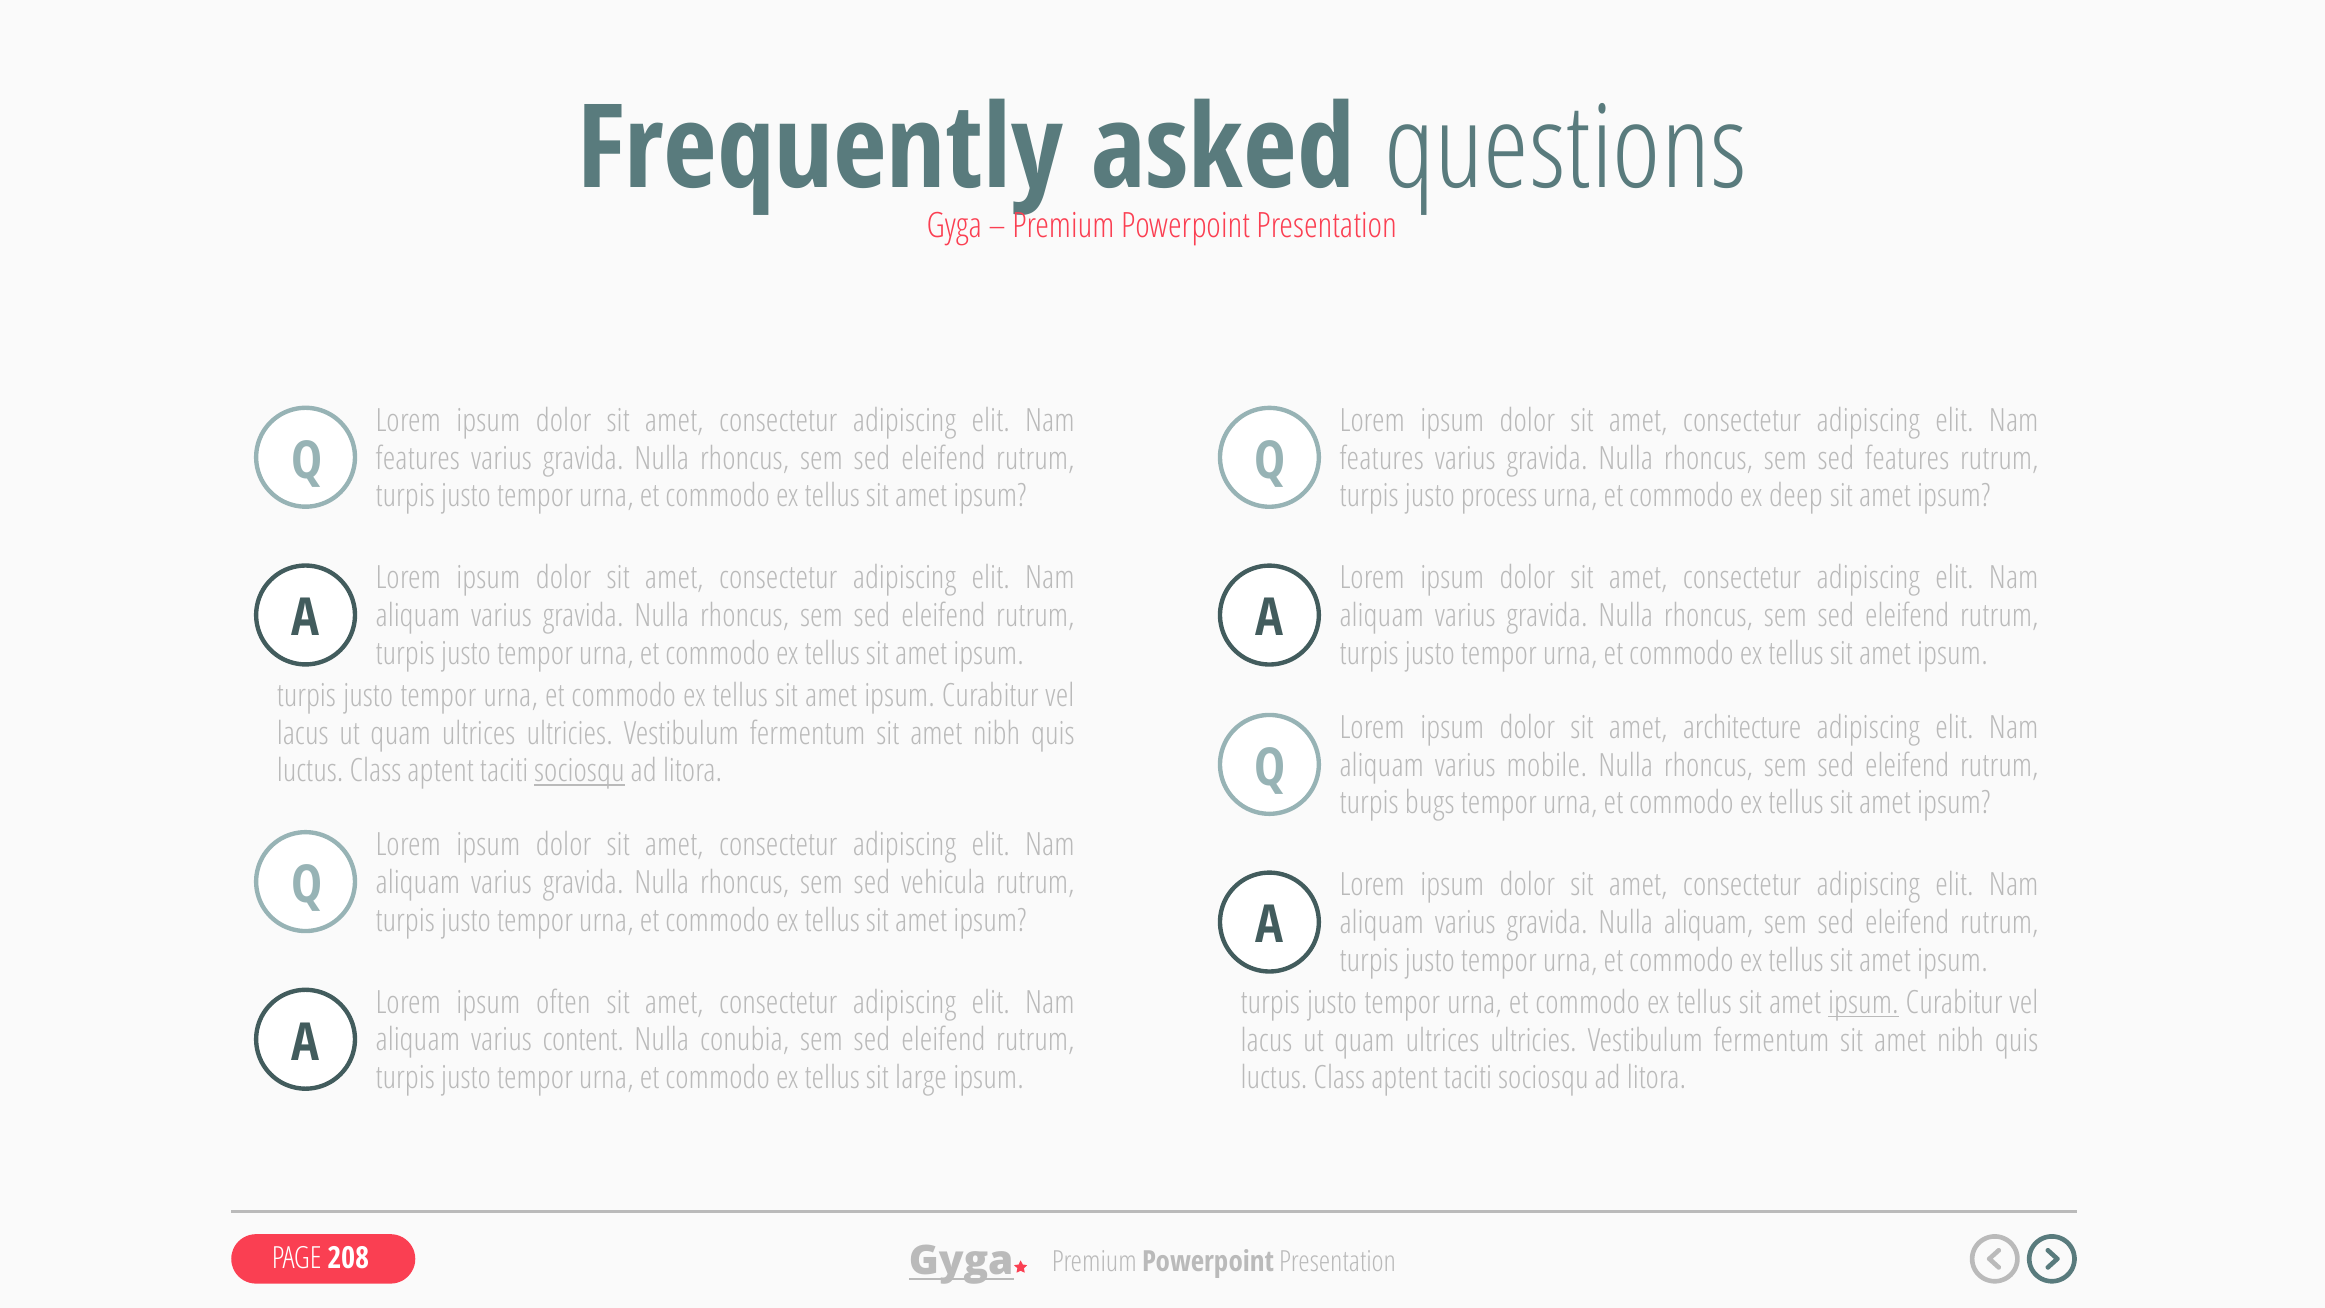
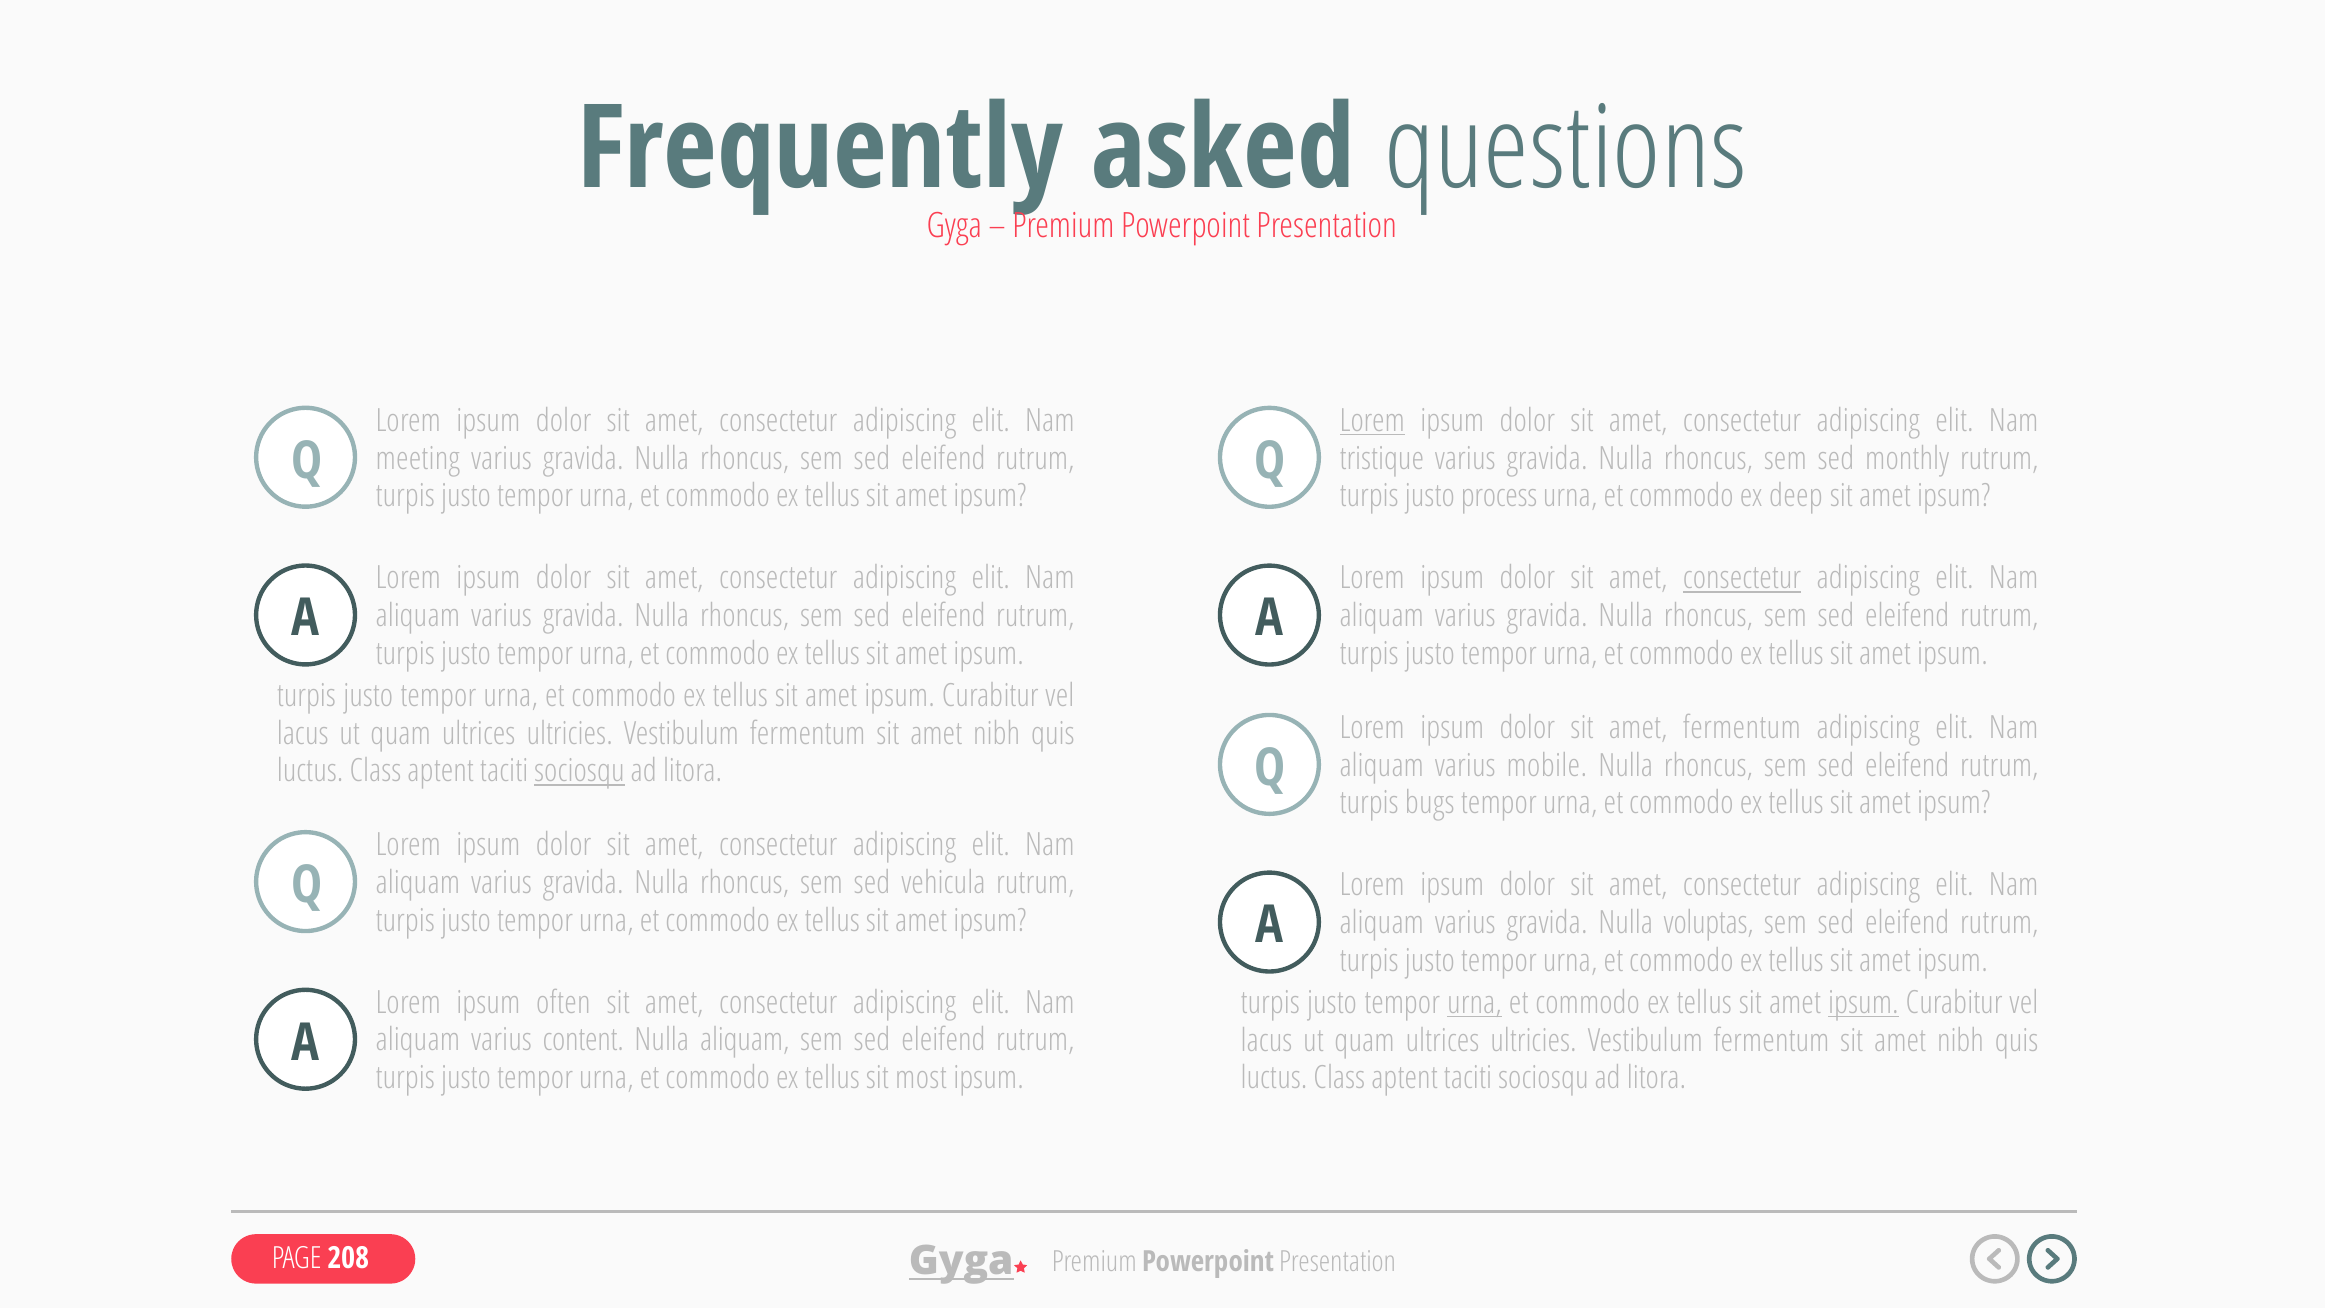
Lorem at (1372, 421) underline: none -> present
features at (418, 458): features -> meeting
features at (1382, 458): features -> tristique
sed features: features -> monthly
consectetur at (1742, 578) underline: none -> present
amet architecture: architecture -> fermentum
Nulla aliquam: aliquam -> voluptas
urna at (1475, 1002) underline: none -> present
Nulla conubia: conubia -> aliquam
large: large -> most
